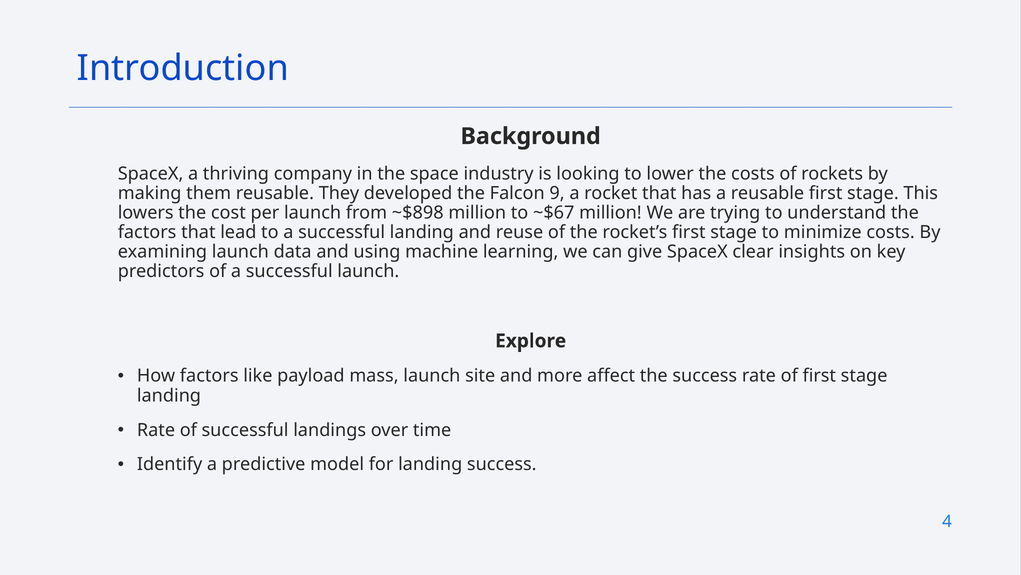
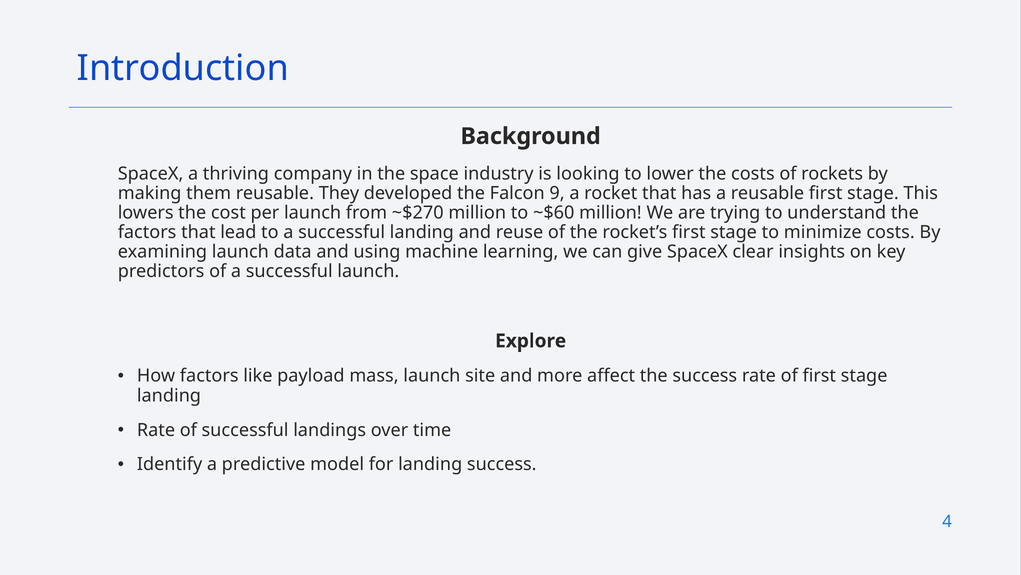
~$898: ~$898 -> ~$270
~$67: ~$67 -> ~$60
